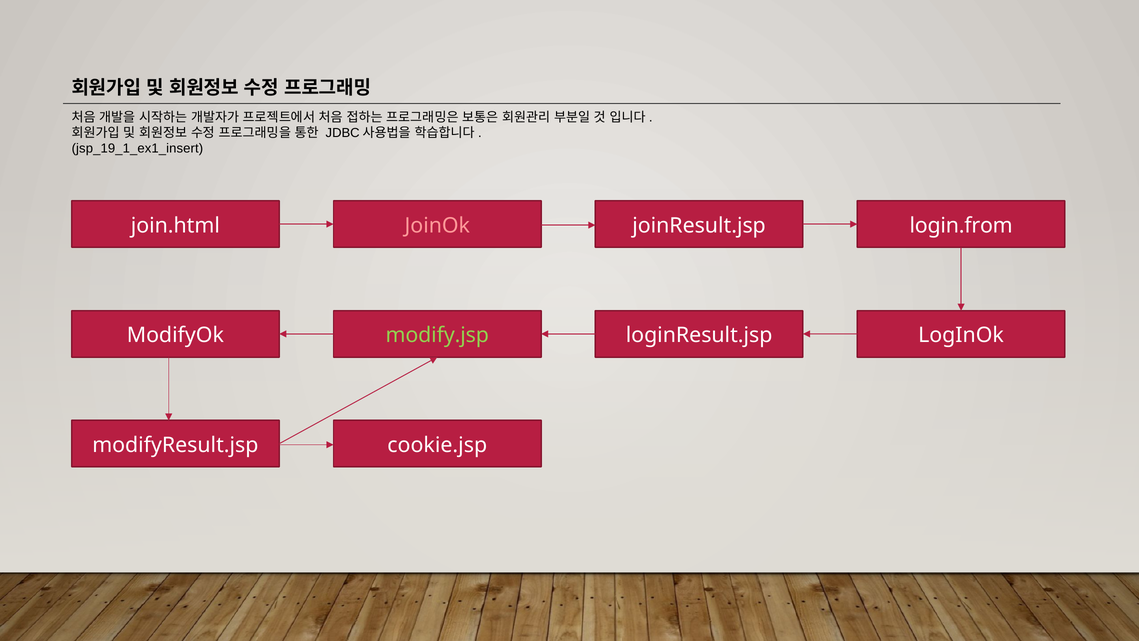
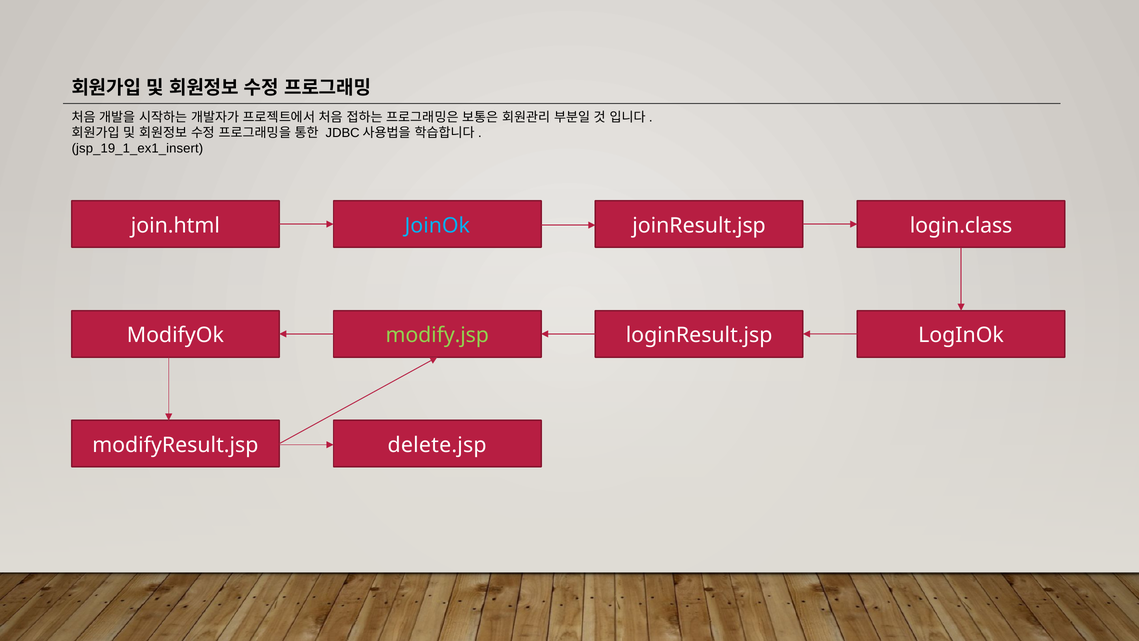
JoinOk colour: pink -> light blue
login.from: login.from -> login.class
cookie.jsp: cookie.jsp -> delete.jsp
